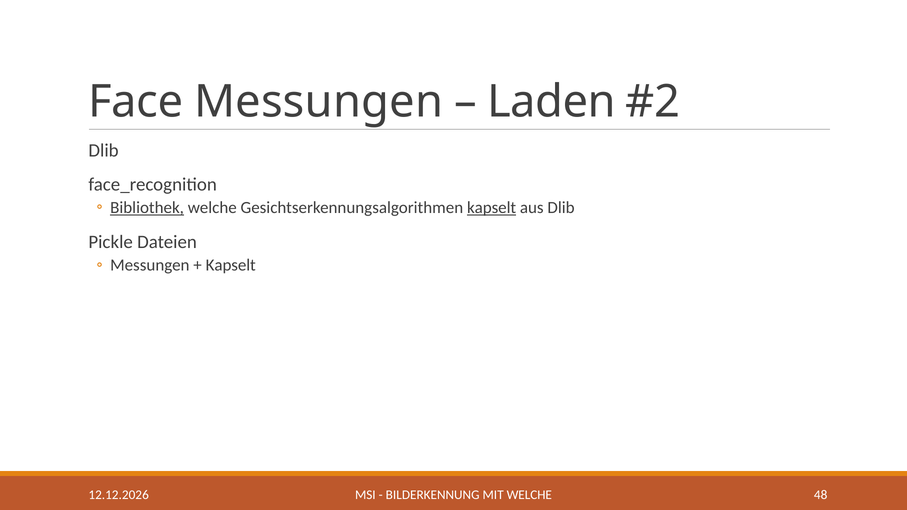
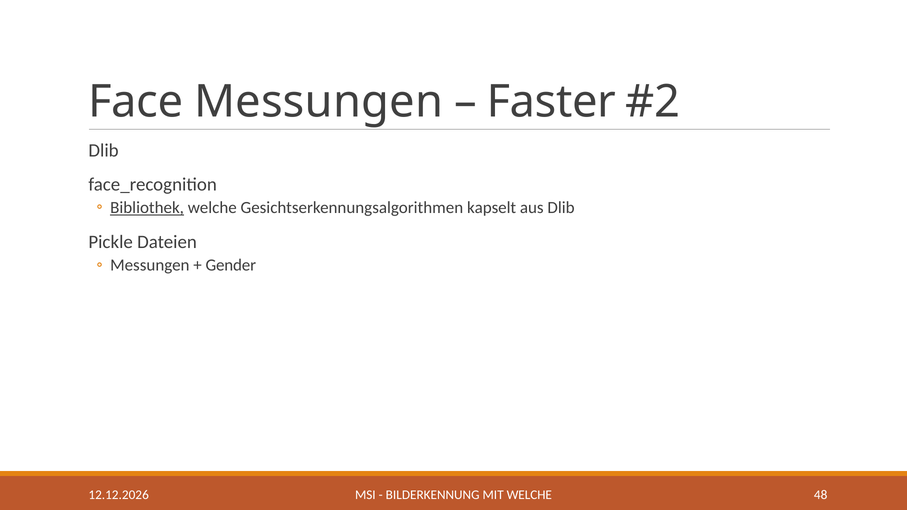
Laden: Laden -> Faster
kapselt at (492, 208) underline: present -> none
Kapselt at (231, 265): Kapselt -> Gender
